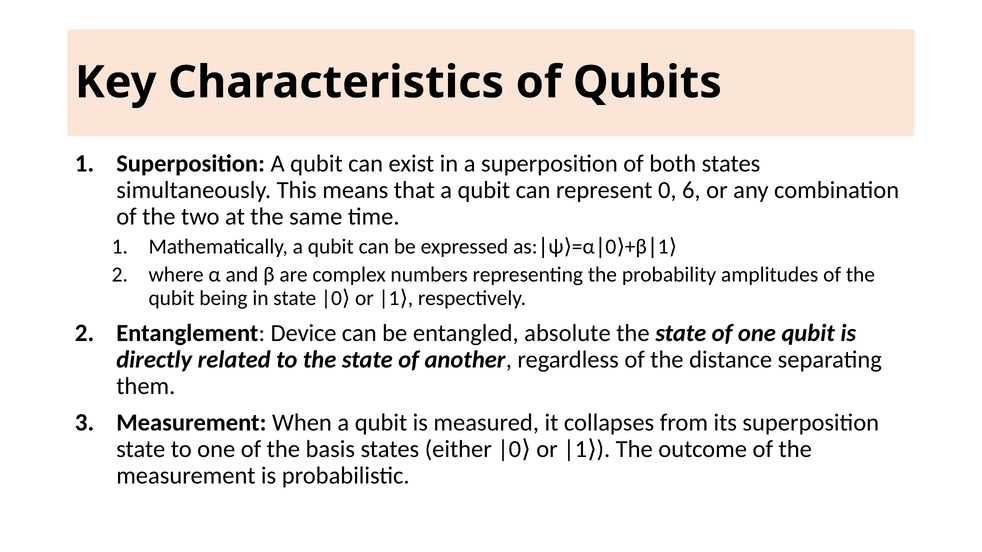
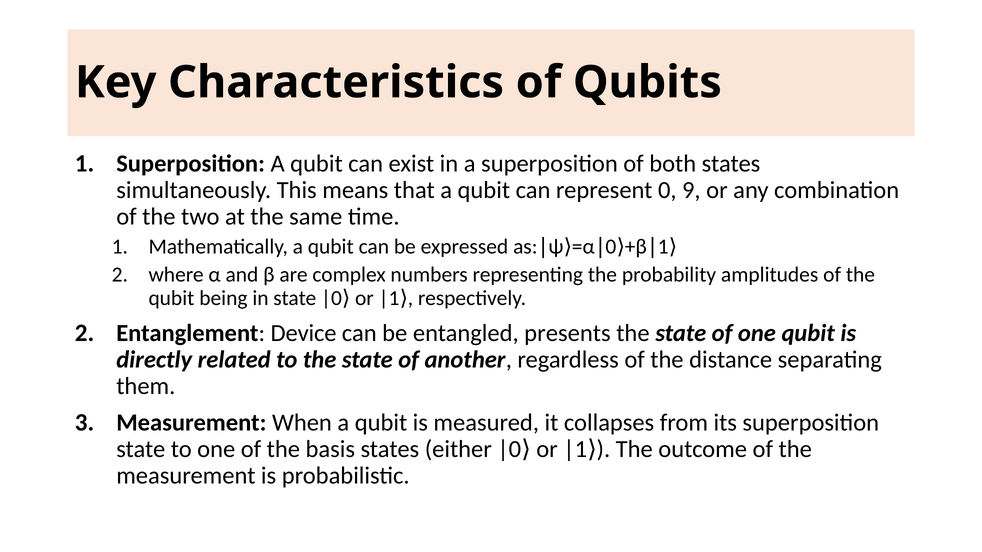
6: 6 -> 9
absolute: absolute -> presents
